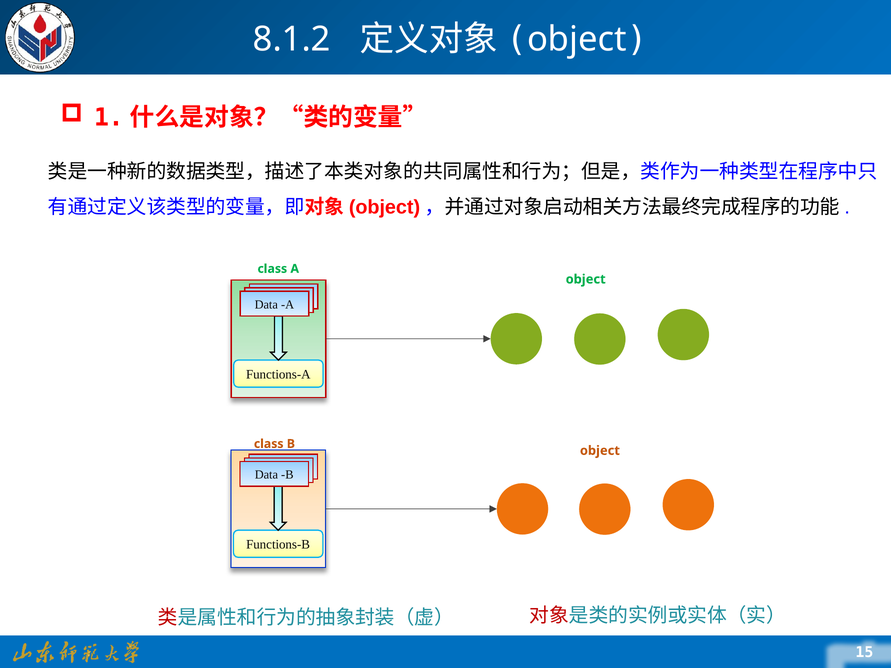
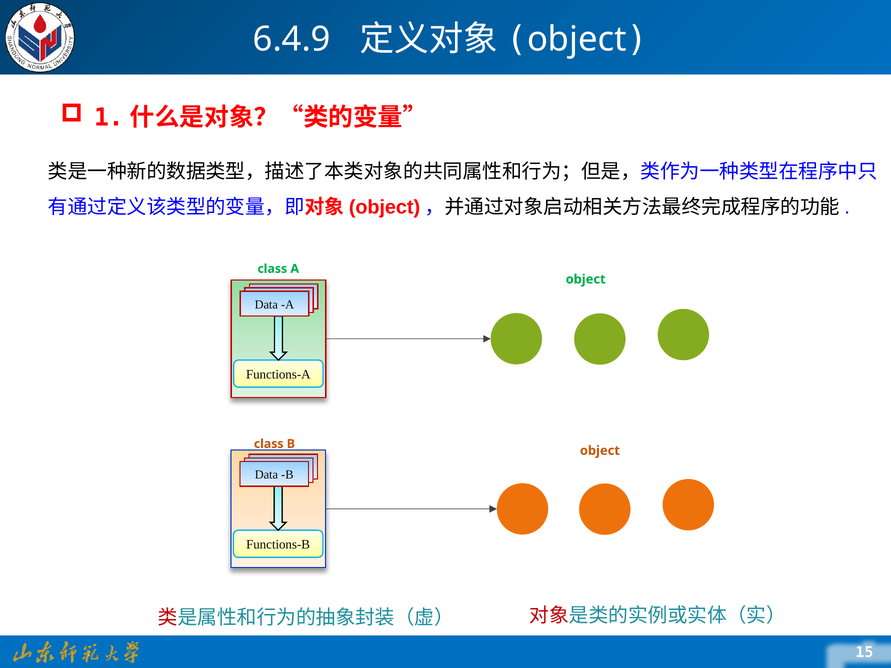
8.1.2: 8.1.2 -> 6.4.9
